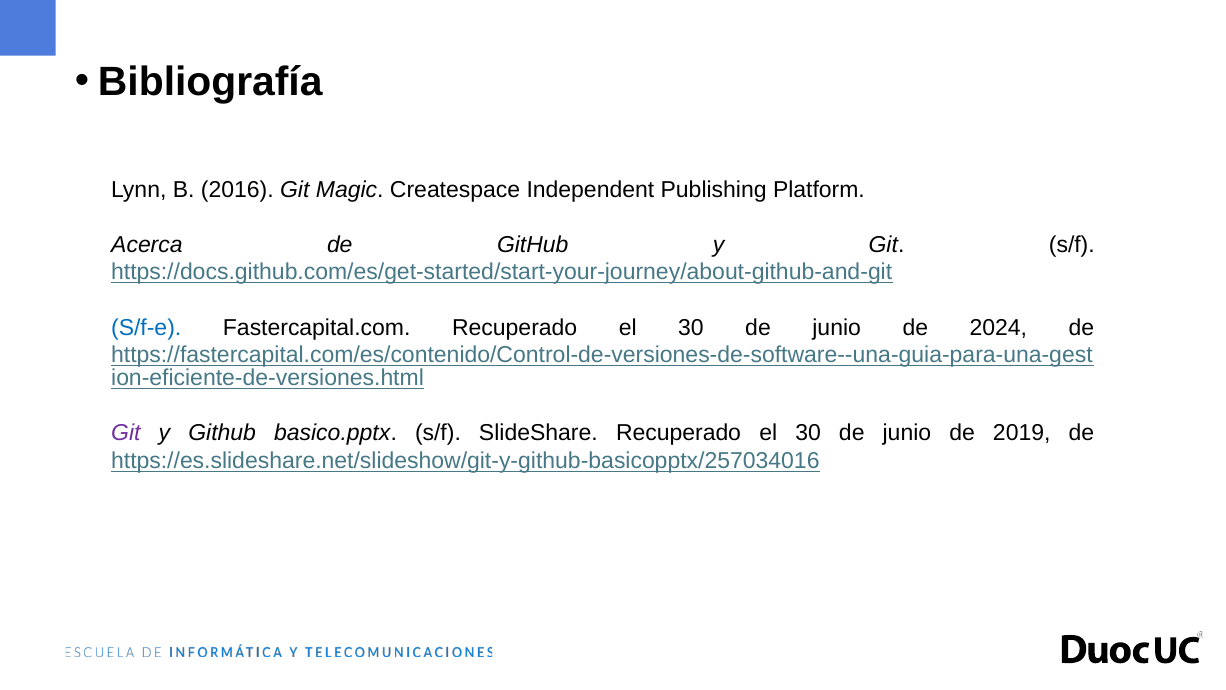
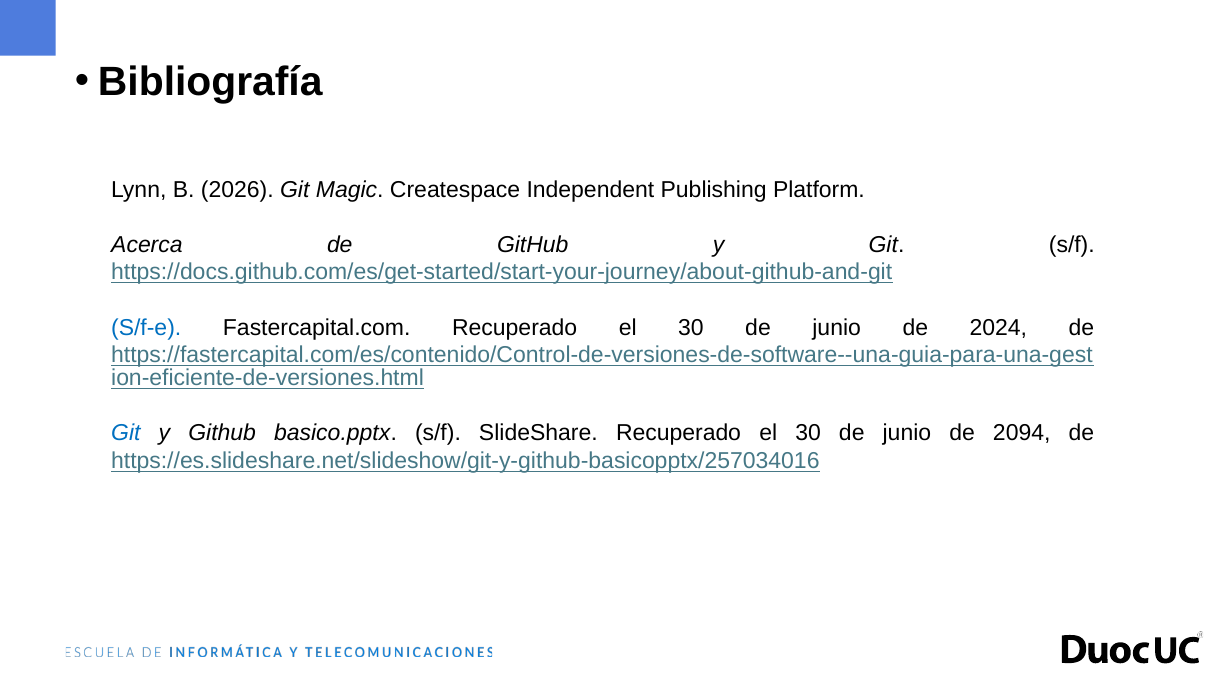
2016: 2016 -> 2026
Git at (126, 433) colour: purple -> blue
2019: 2019 -> 2094
